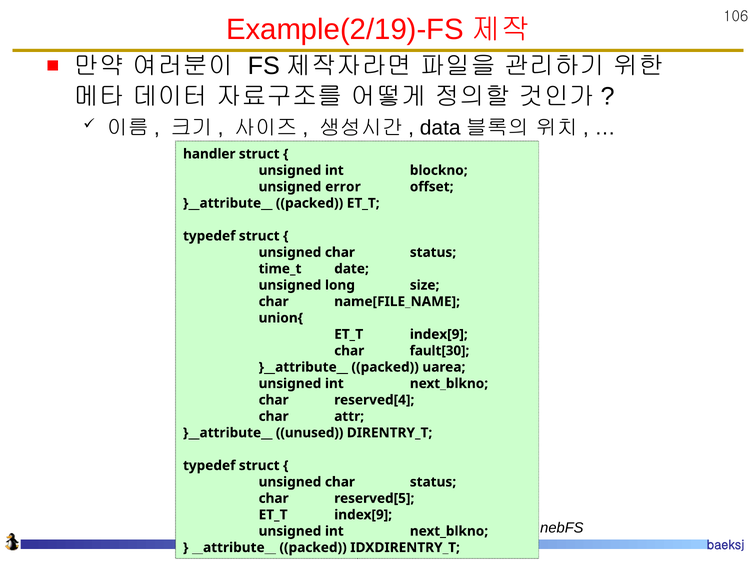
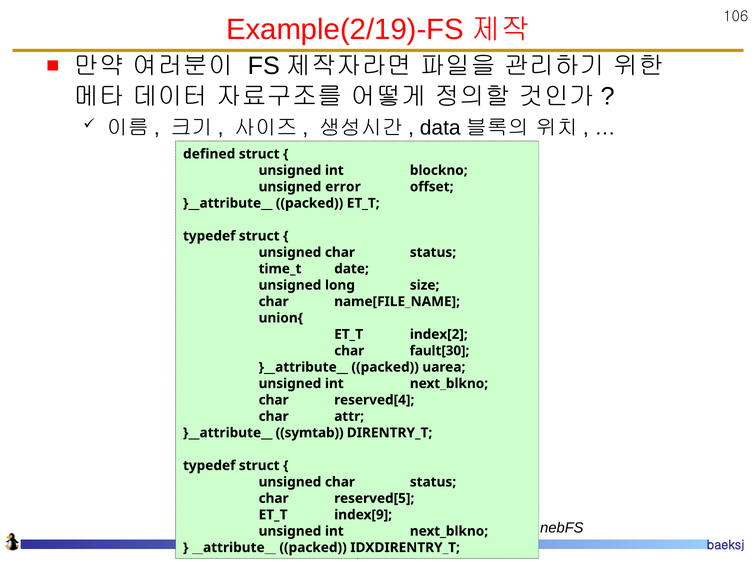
handler: handler -> defined
index[9 at (439, 334): index[9 -> index[2
unused: unused -> symtab
